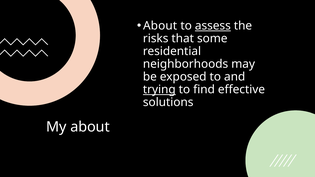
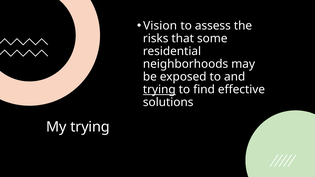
About at (160, 26): About -> Vision
assess underline: present -> none
My about: about -> trying
